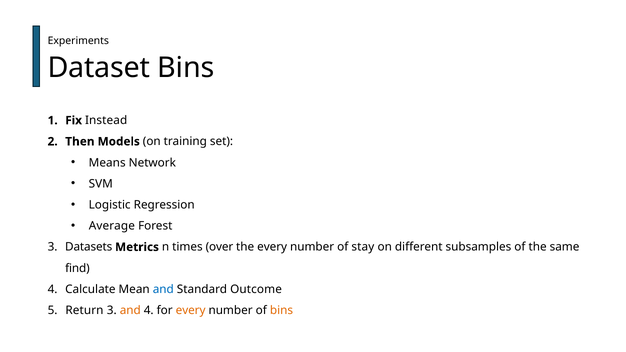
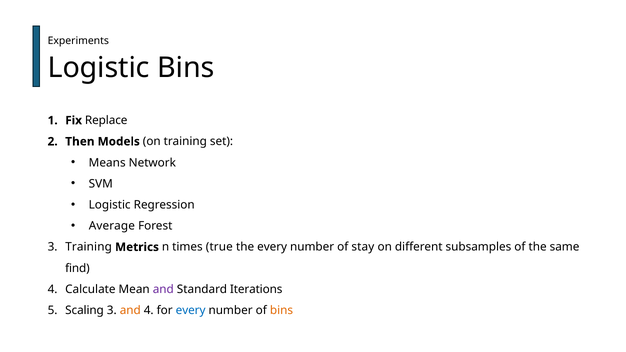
Dataset at (99, 68): Dataset -> Logistic
Instead: Instead -> Replace
3 Datasets: Datasets -> Training
over: over -> true
and at (163, 289) colour: blue -> purple
Outcome: Outcome -> Iterations
Return: Return -> Scaling
every at (191, 311) colour: orange -> blue
